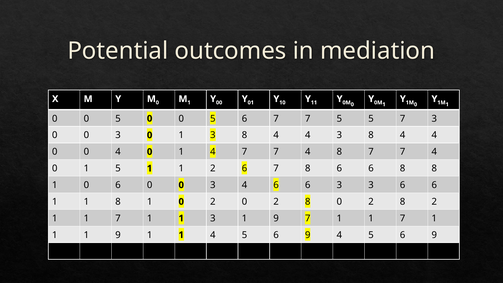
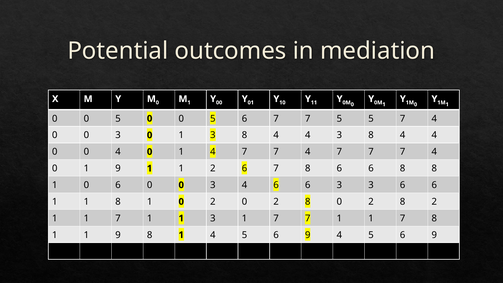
5 7 3: 3 -> 4
7 4 8: 8 -> 7
0 1 5: 5 -> 9
3 1 9: 9 -> 7
1 at (434, 218): 1 -> 8
9 1: 1 -> 8
